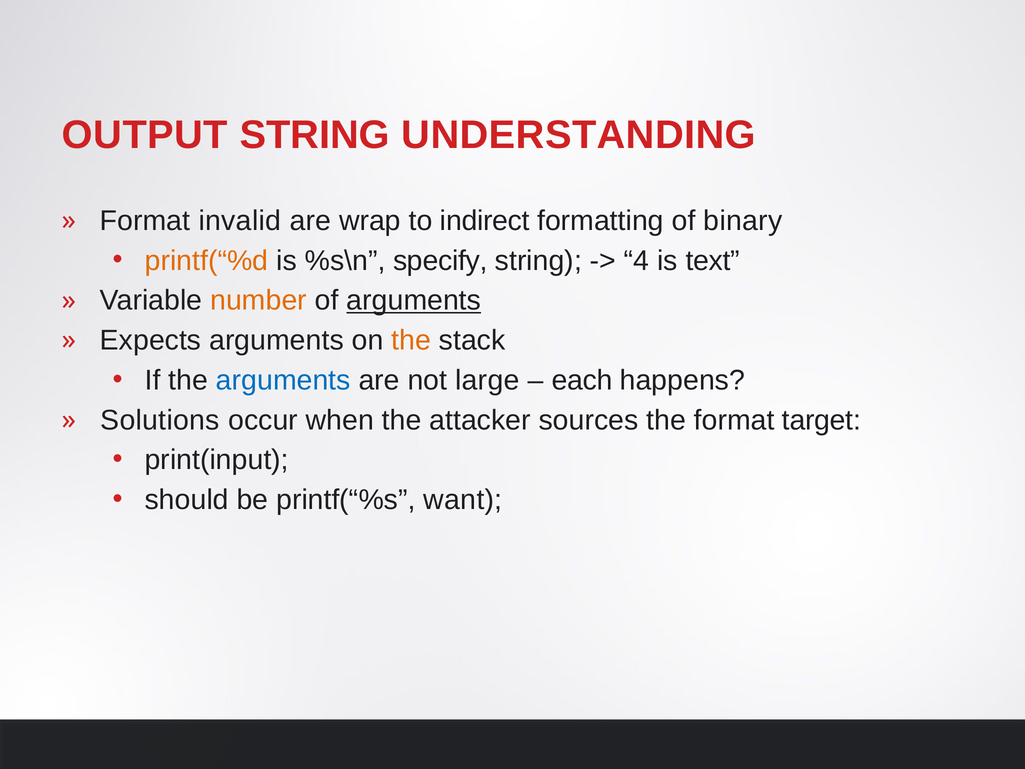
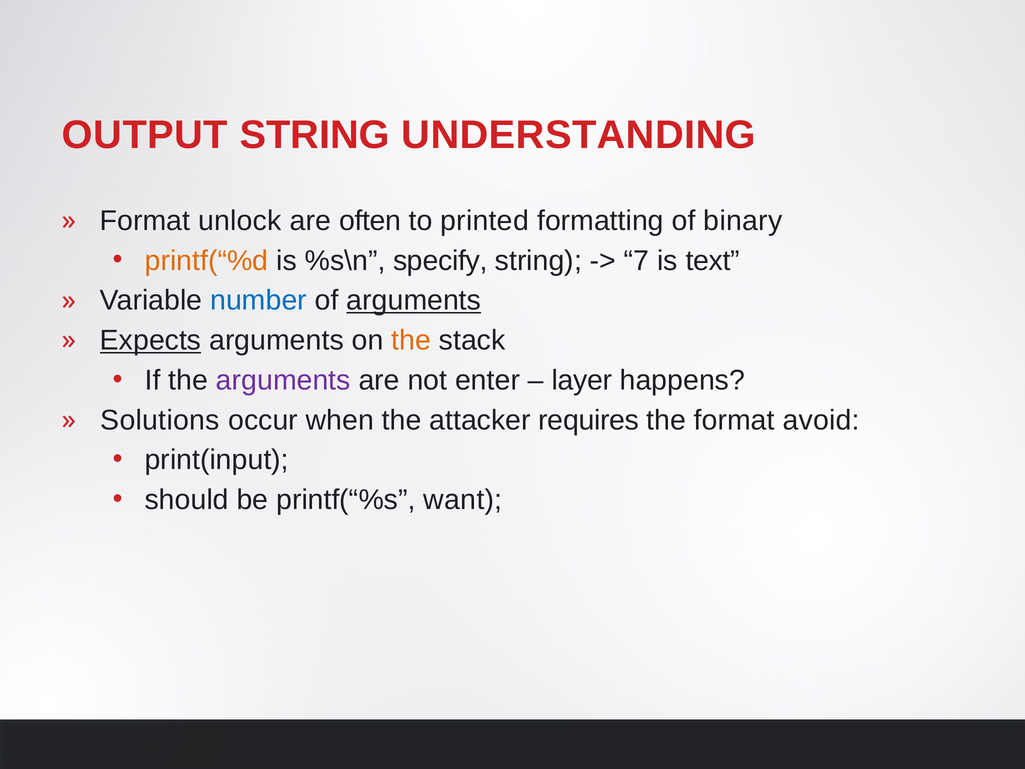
invalid: invalid -> unlock
wrap: wrap -> often
indirect: indirect -> printed
4: 4 -> 7
number colour: orange -> blue
Expects underline: none -> present
arguments at (283, 380) colour: blue -> purple
large: large -> enter
each: each -> layer
sources: sources -> requires
target: target -> avoid
